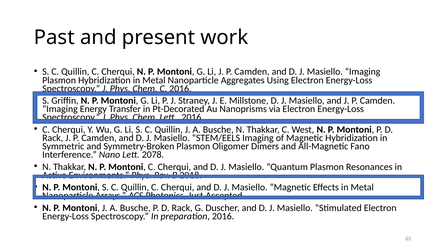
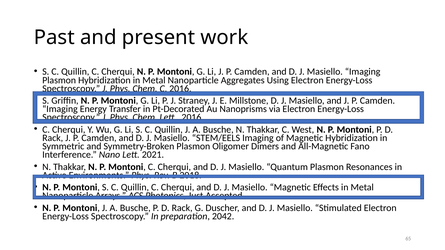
2078: 2078 -> 2021
preparation 2016: 2016 -> 2042
